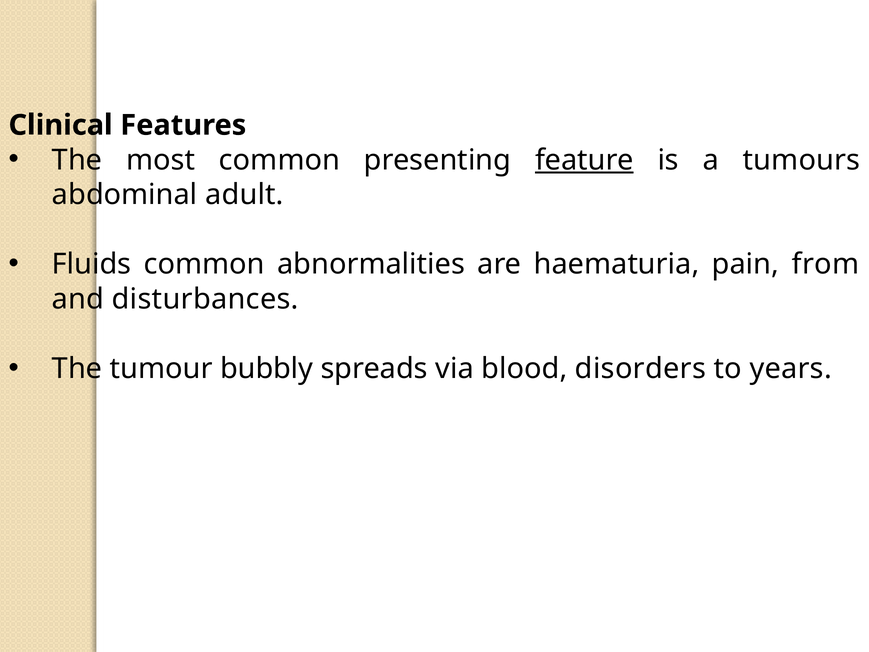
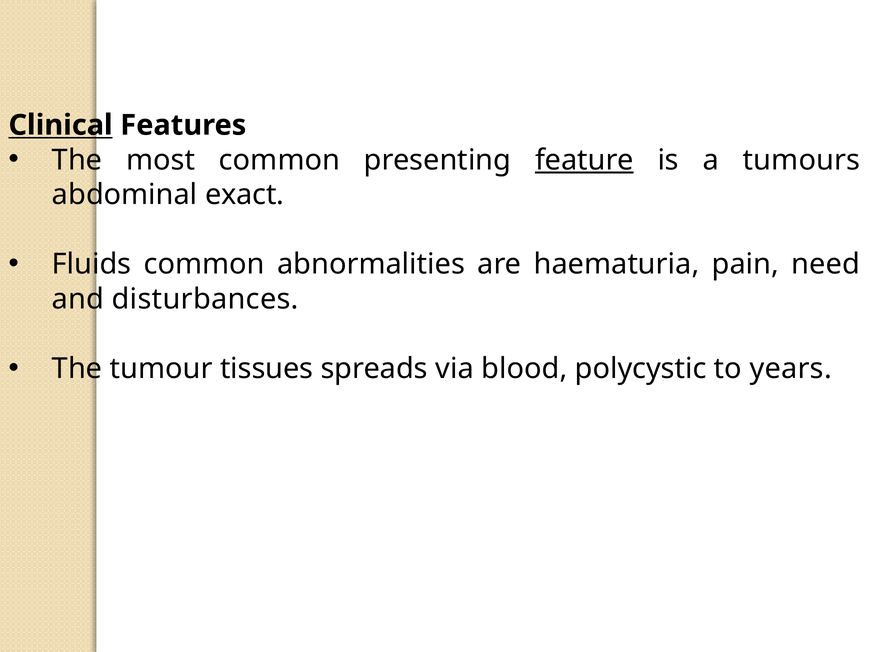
Clinical underline: none -> present
adult: adult -> exact
from: from -> need
bubbly: bubbly -> tissues
disorders: disorders -> polycystic
